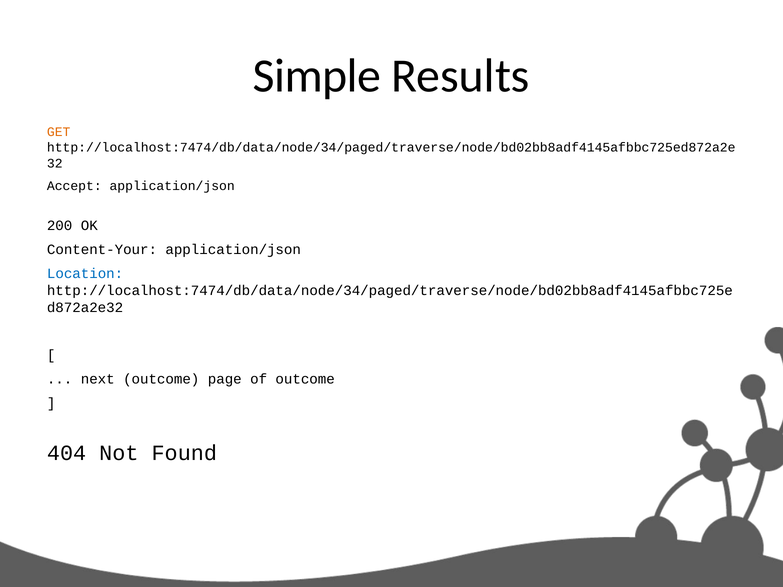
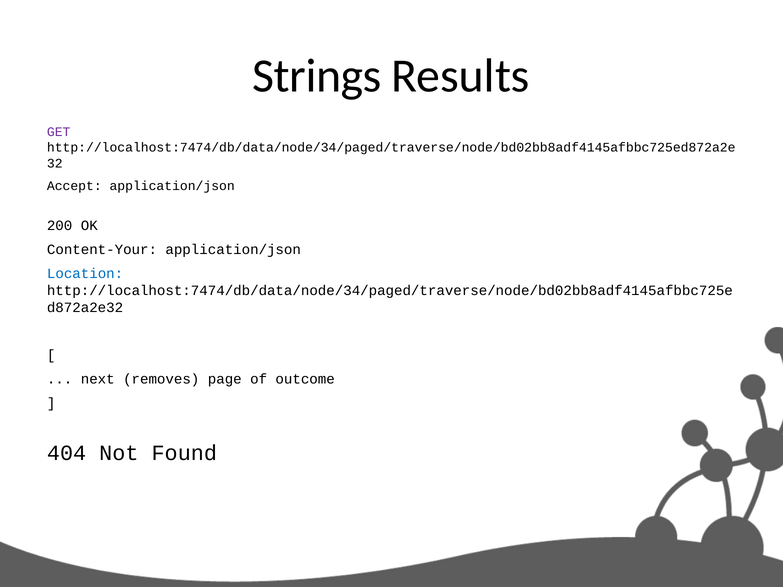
Simple: Simple -> Strings
GET colour: orange -> purple
next outcome: outcome -> removes
